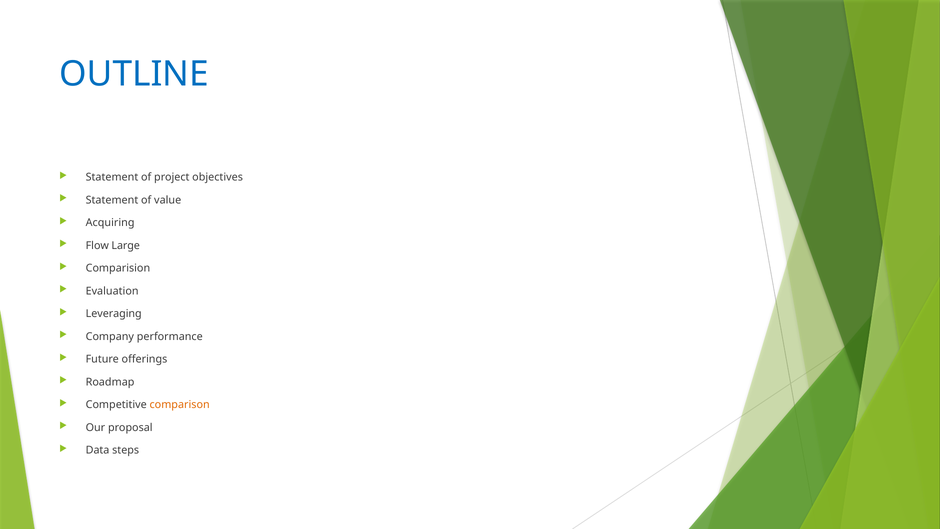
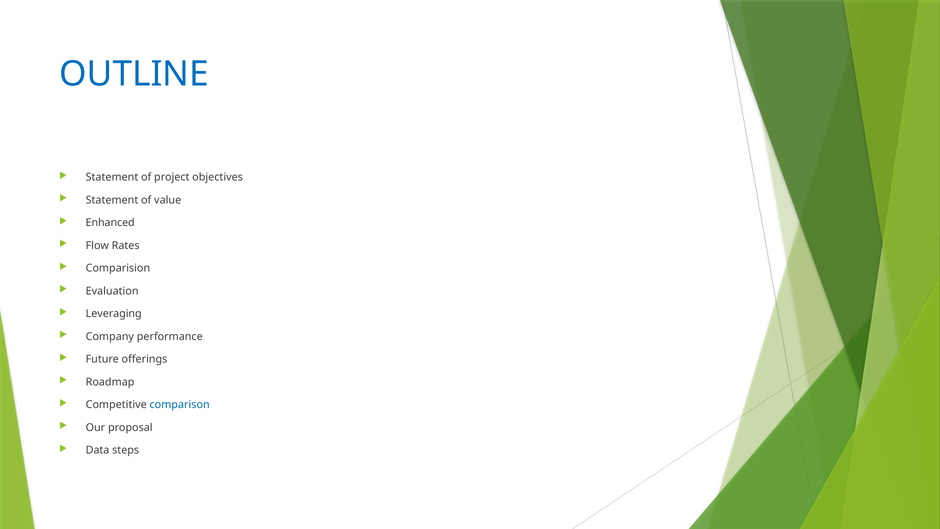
Acquiring: Acquiring -> Enhanced
Large: Large -> Rates
comparison colour: orange -> blue
